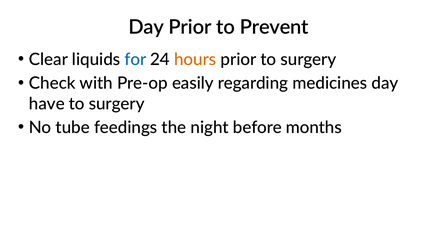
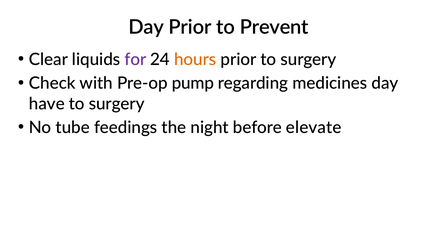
for colour: blue -> purple
easily: easily -> pump
months: months -> elevate
